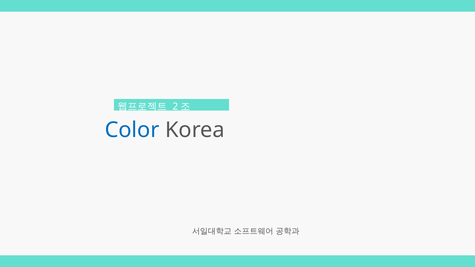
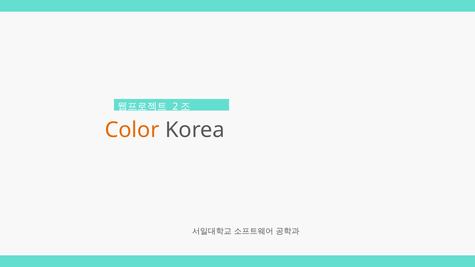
Color colour: blue -> orange
